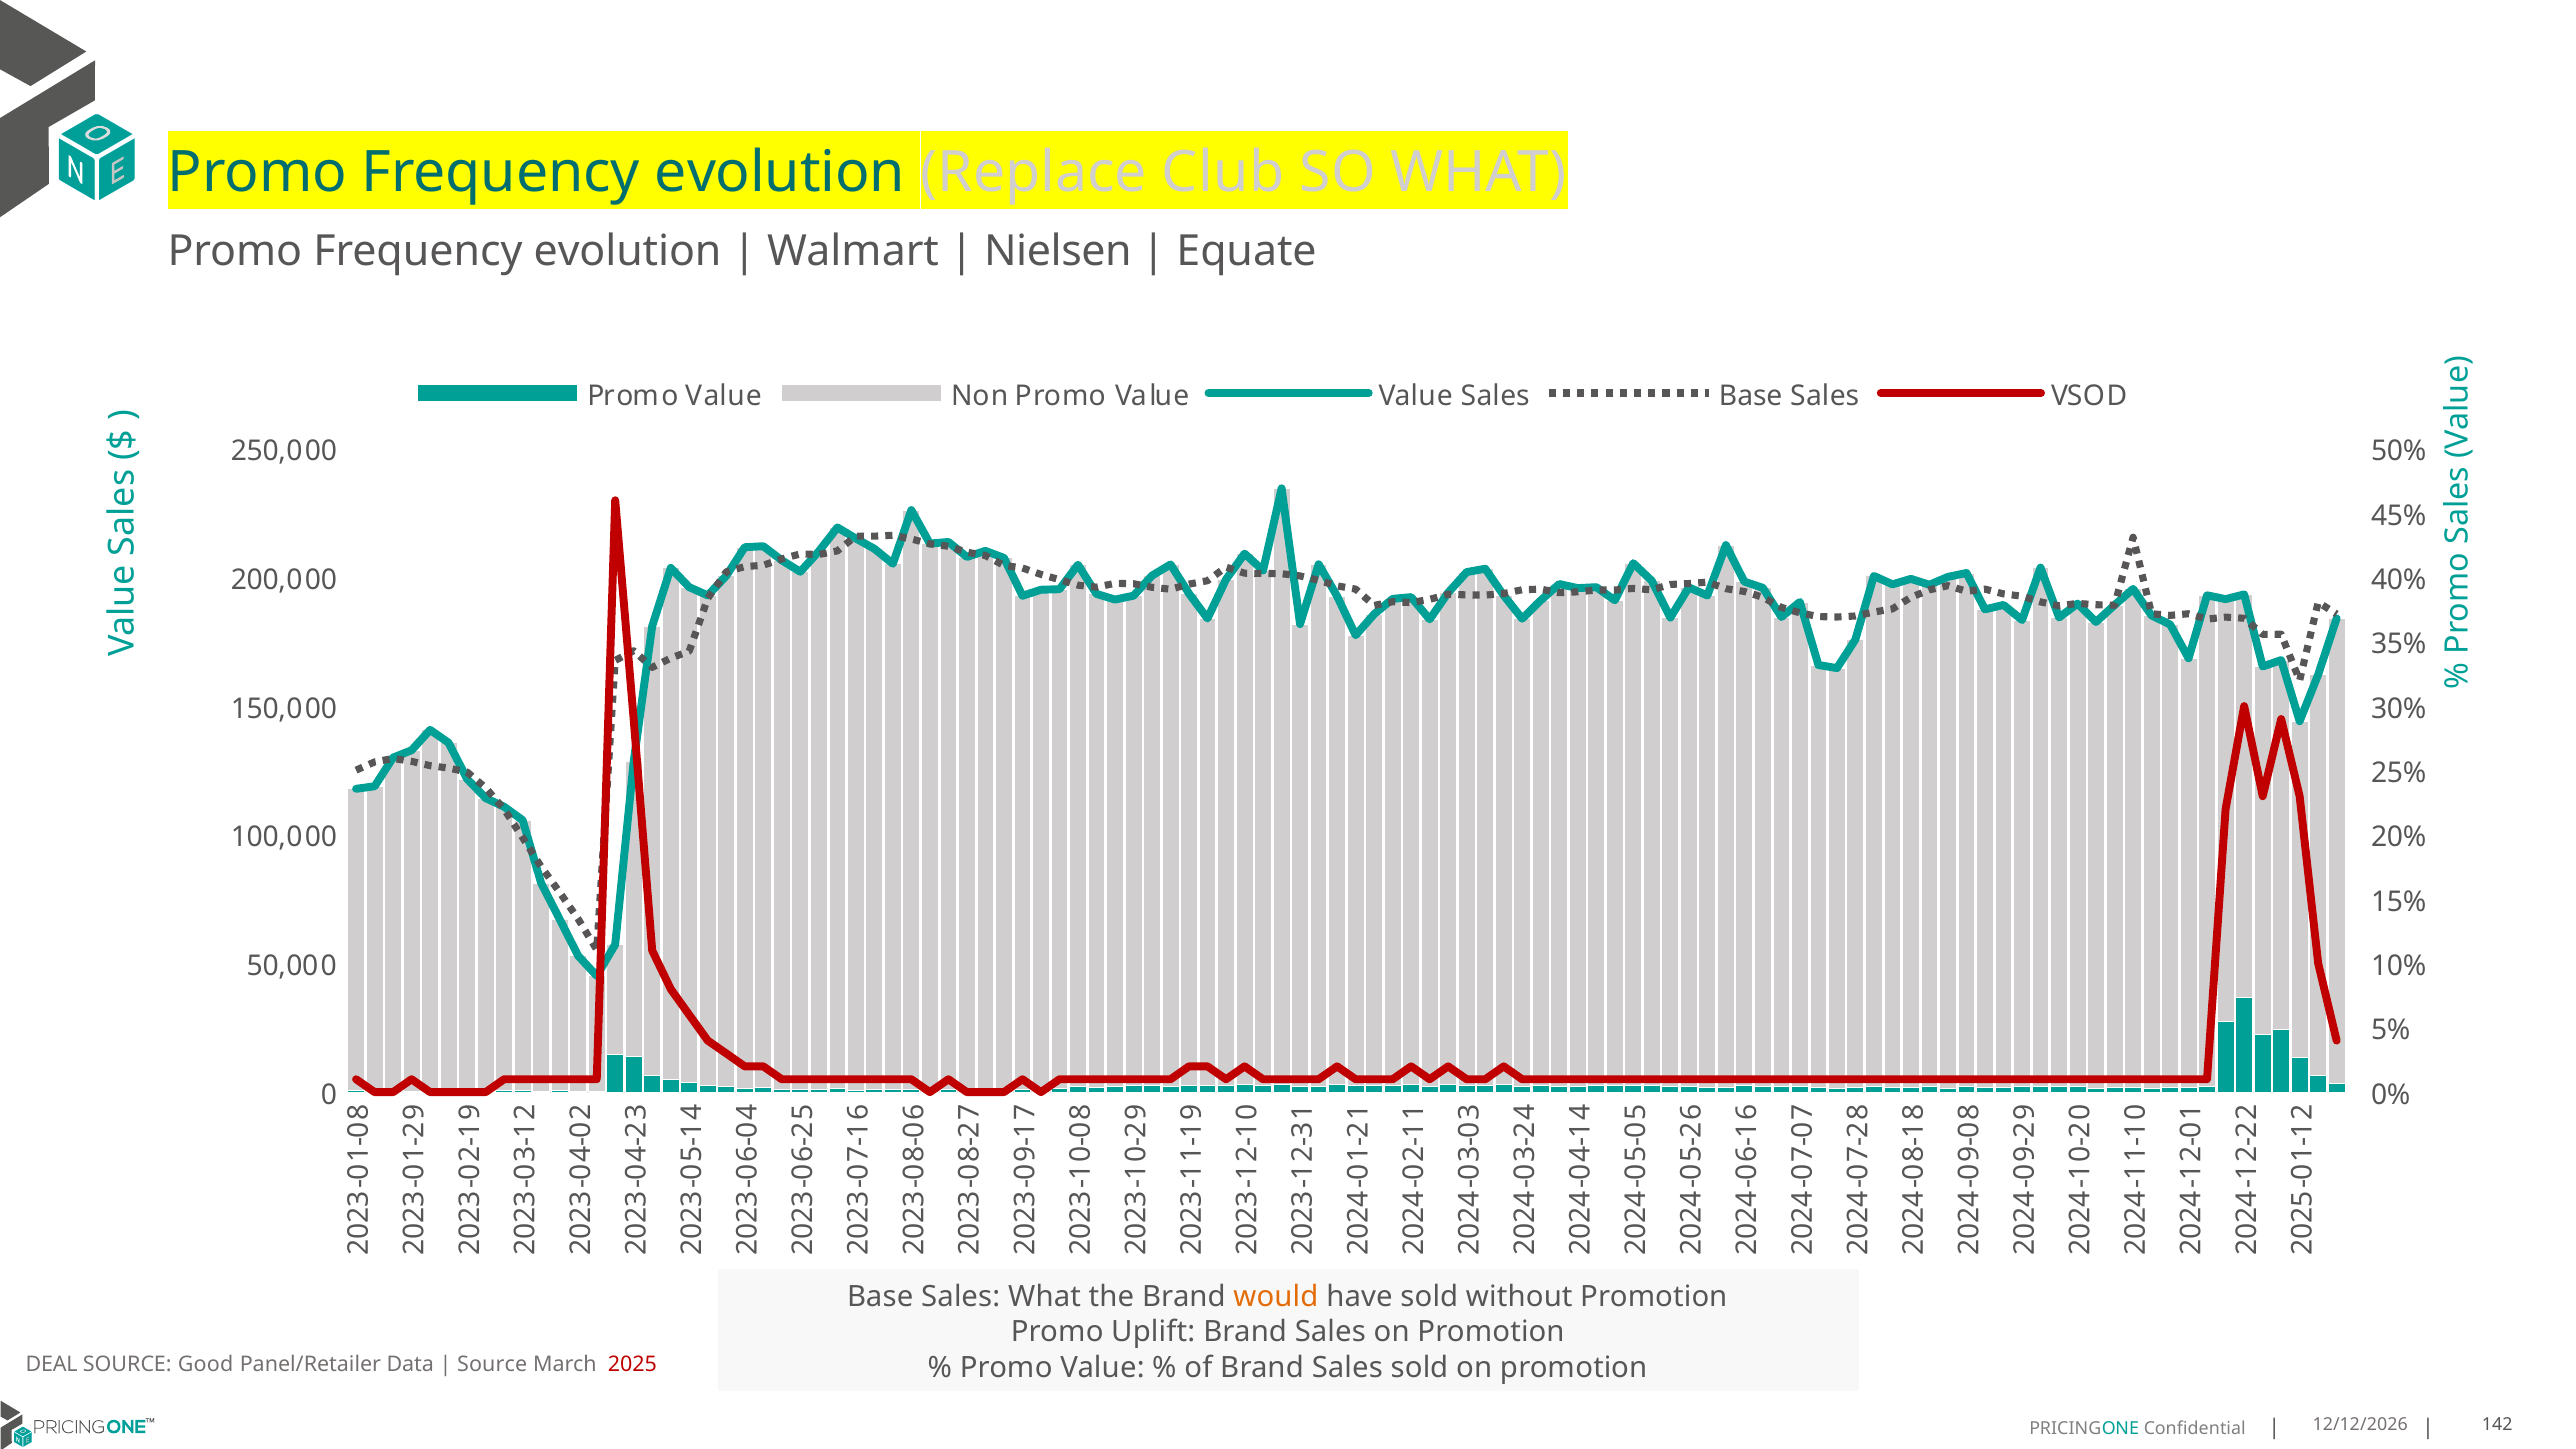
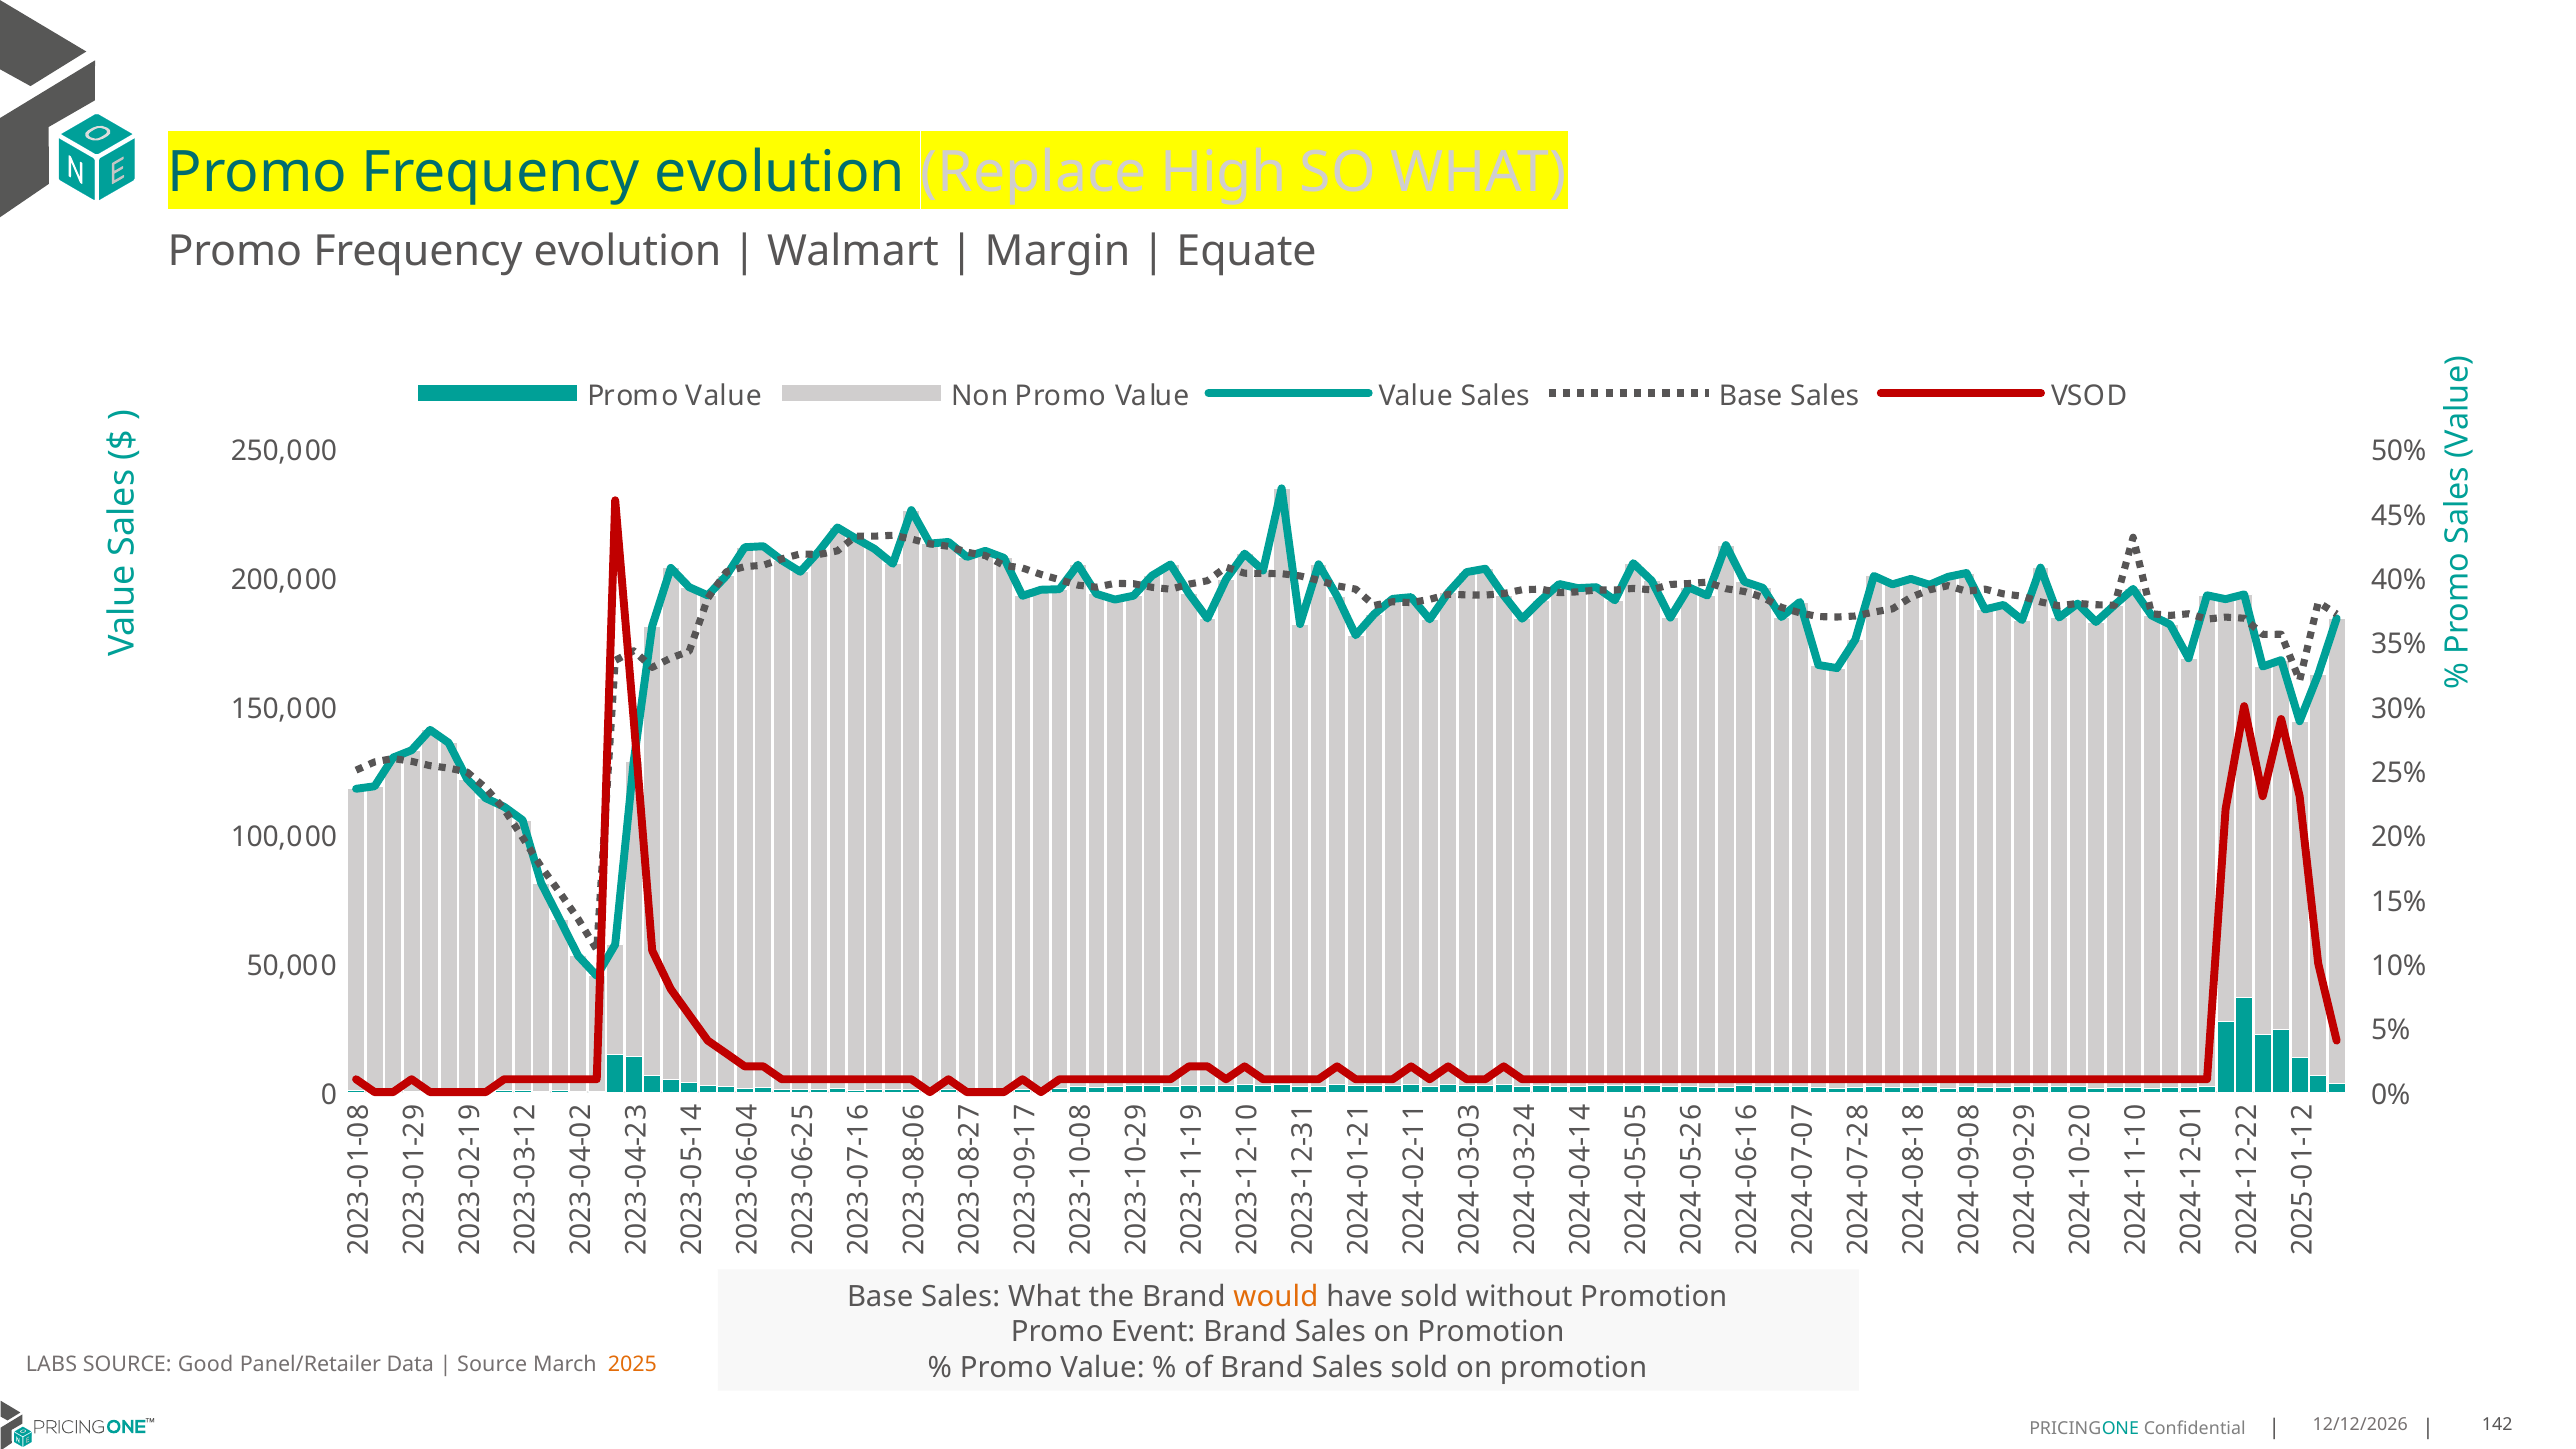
Club: Club -> High
Nielsen: Nielsen -> Margin
Uplift: Uplift -> Event
DEAL: DEAL -> LABS
2025 colour: red -> orange
